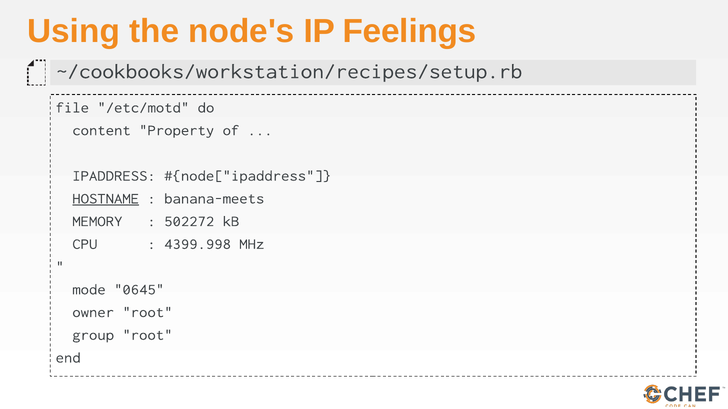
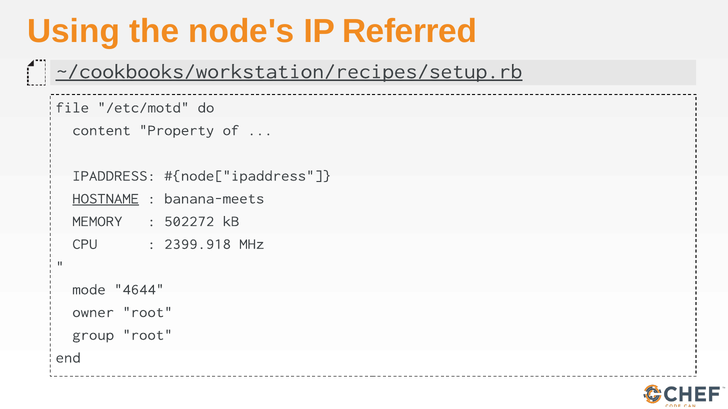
Feelings: Feelings -> Referred
~/cookbooks/workstation/recipes/setup.rb underline: none -> present
4399.998: 4399.998 -> 2399.918
0645: 0645 -> 4644
